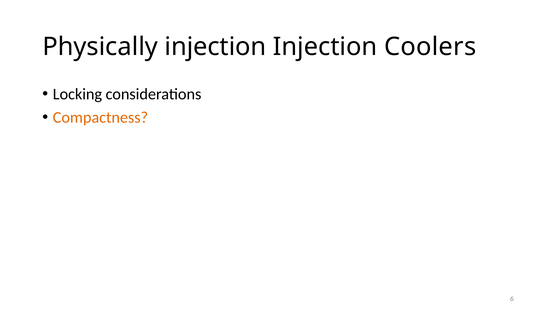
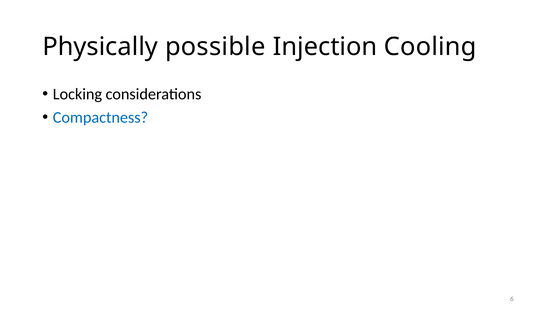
Physically injection: injection -> possible
Coolers: Coolers -> Cooling
Compactness colour: orange -> blue
